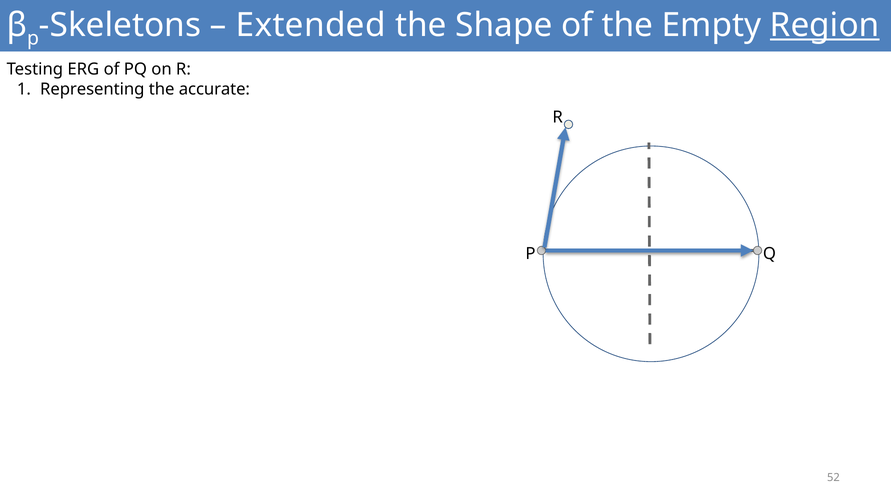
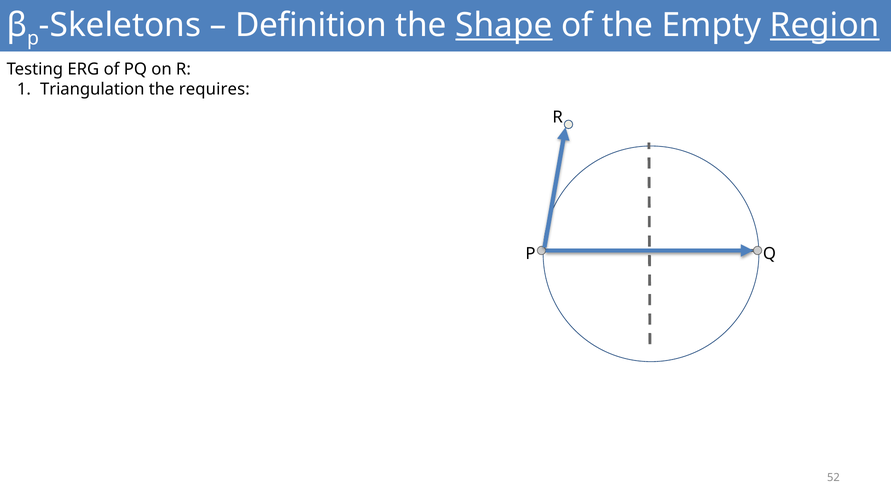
Extended: Extended -> Definition
Shape underline: none -> present
Representing: Representing -> Triangulation
accurate: accurate -> requires
